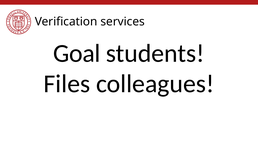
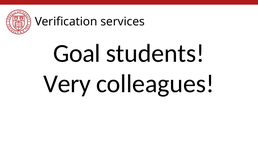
Files: Files -> Very
